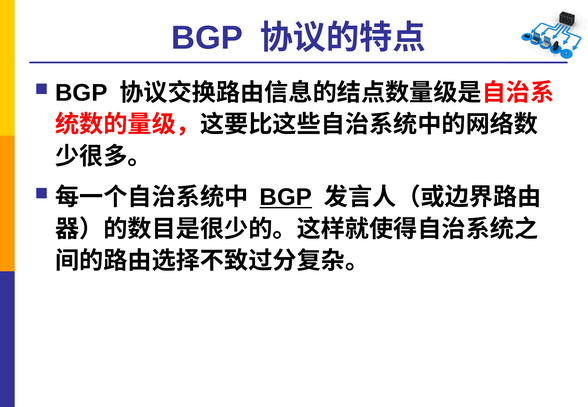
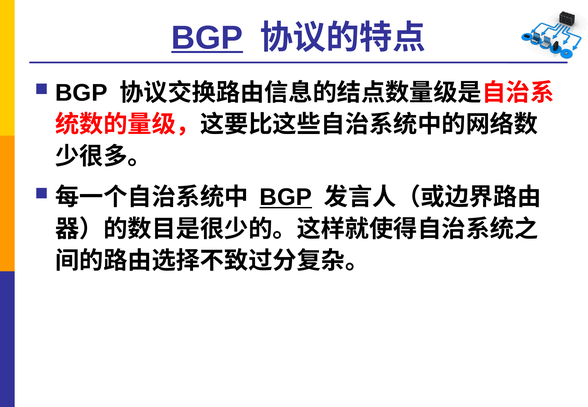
BGP at (207, 38) underline: none -> present
